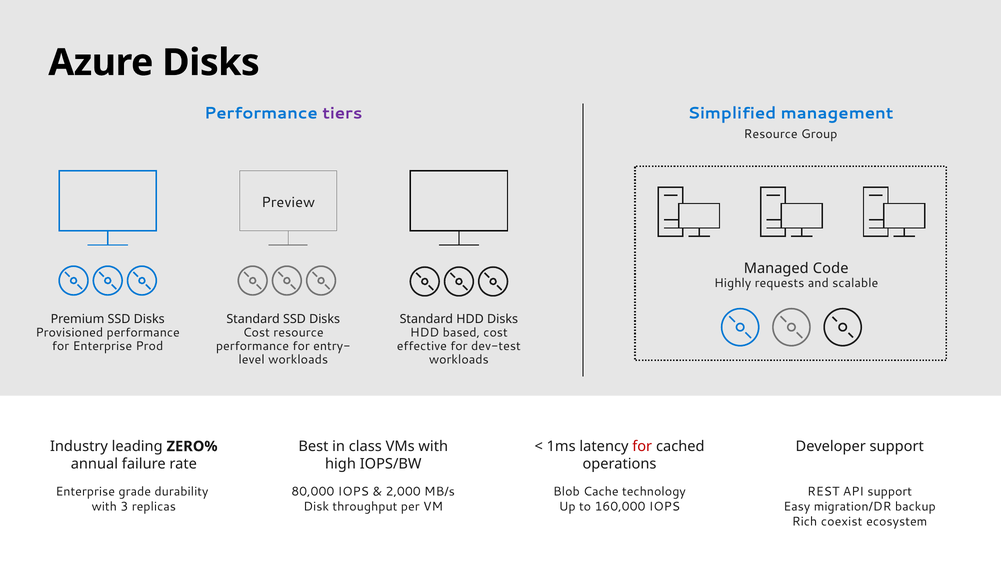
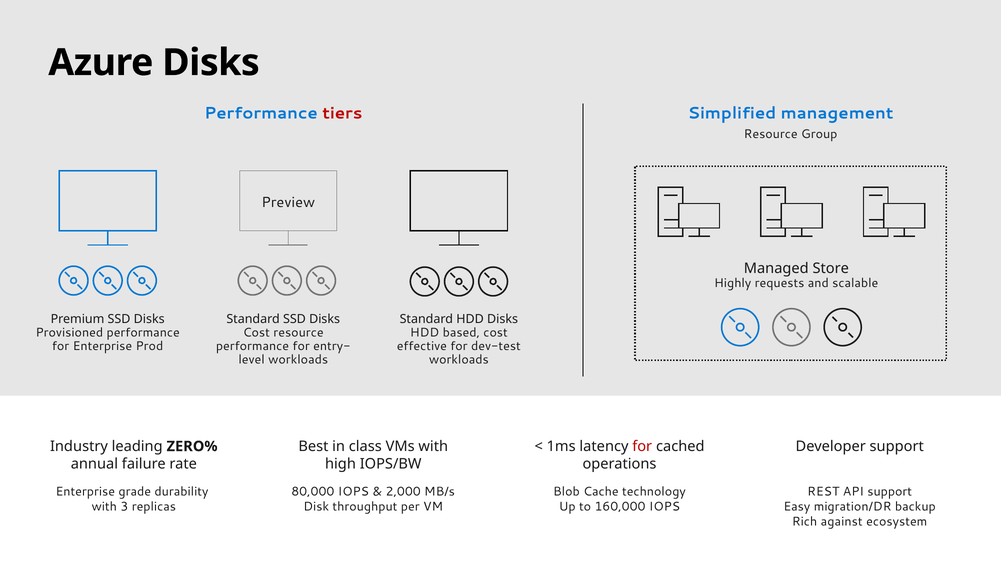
tiers colour: purple -> red
Code: Code -> Store
coexist: coexist -> against
